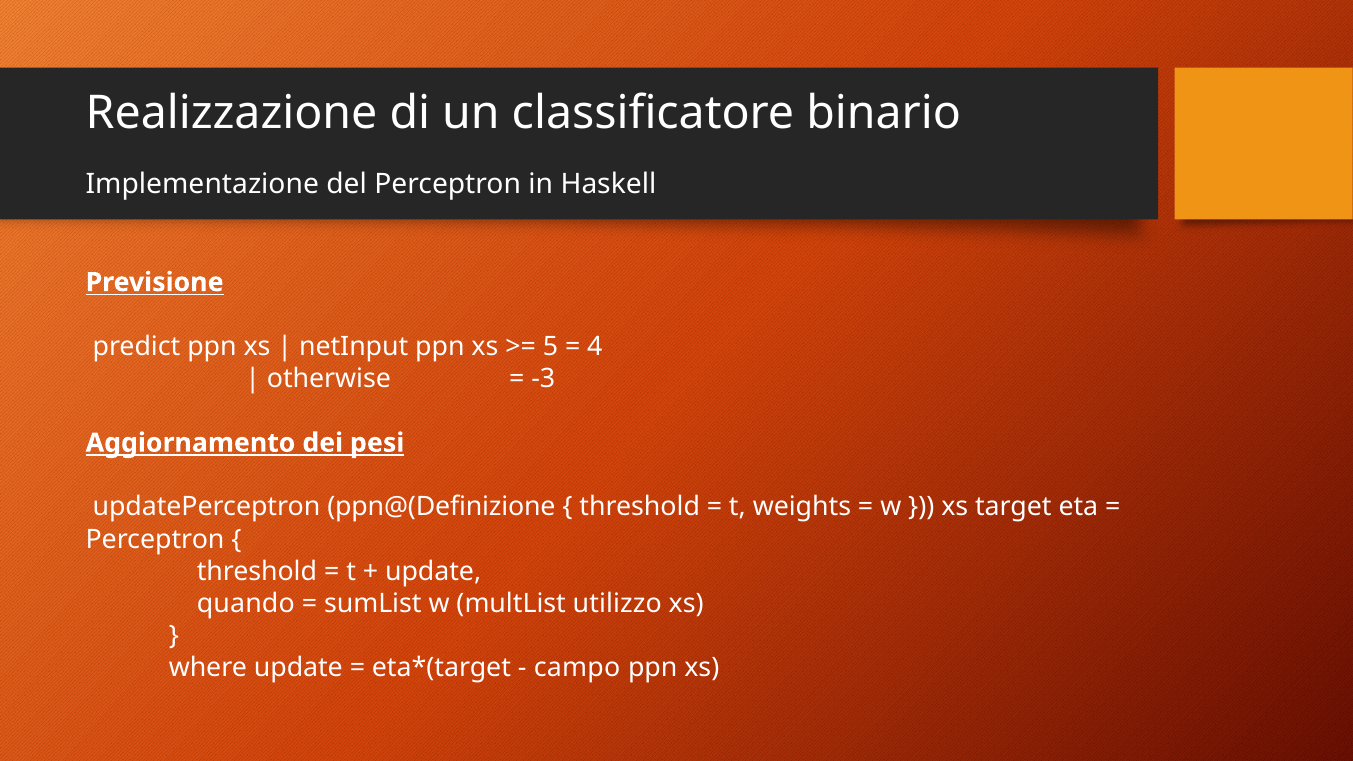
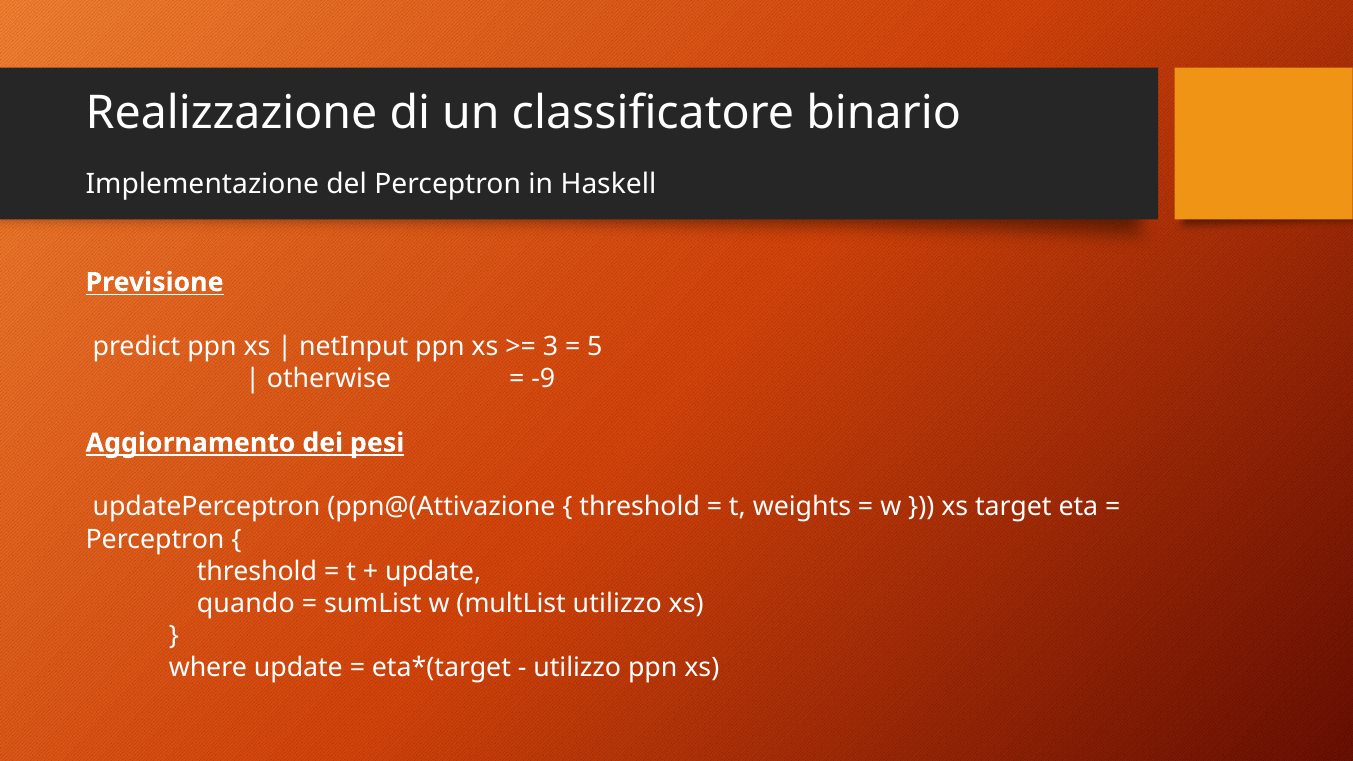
5: 5 -> 3
4: 4 -> 5
-3: -3 -> -9
ppn@(Definizione: ppn@(Definizione -> ppn@(Attivazione
campo at (577, 668): campo -> utilizzo
